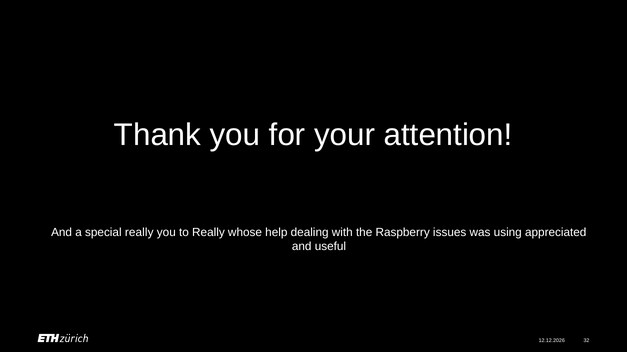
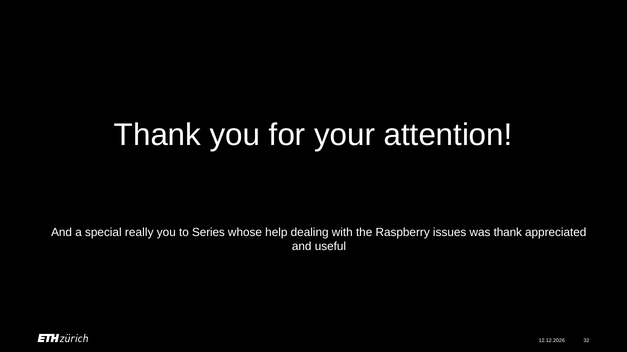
to Really: Really -> Series
was using: using -> thank
